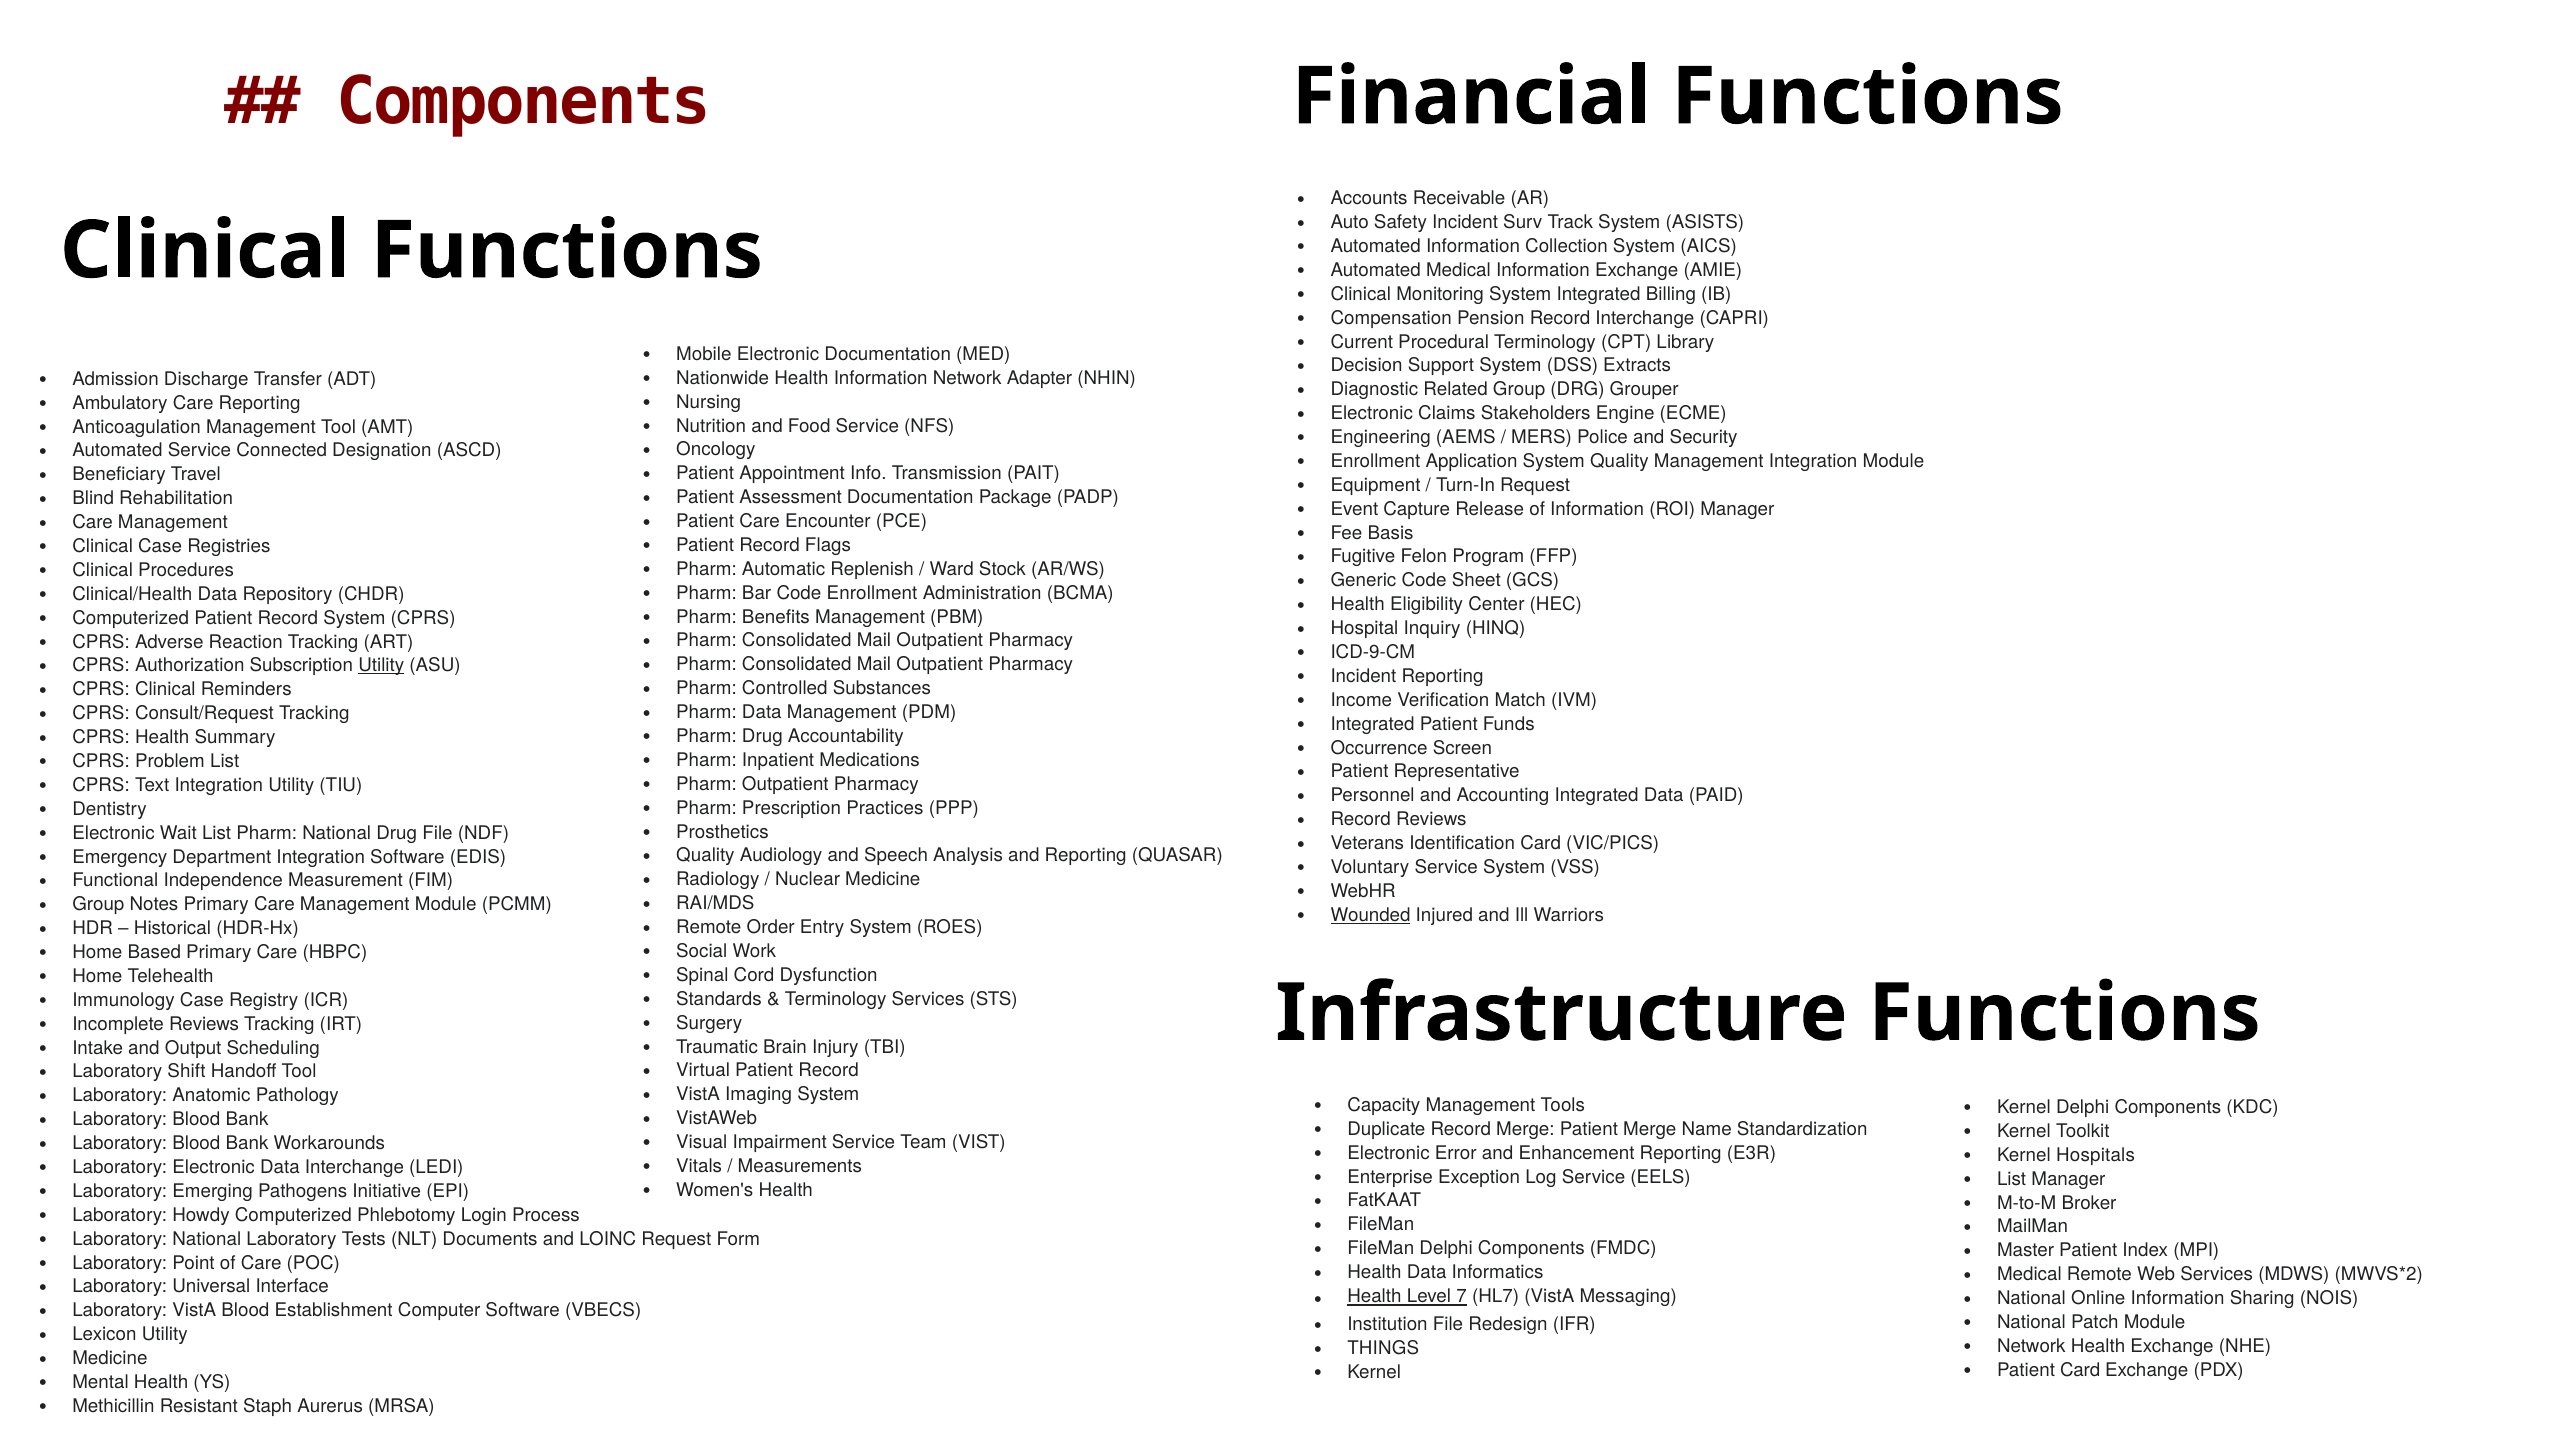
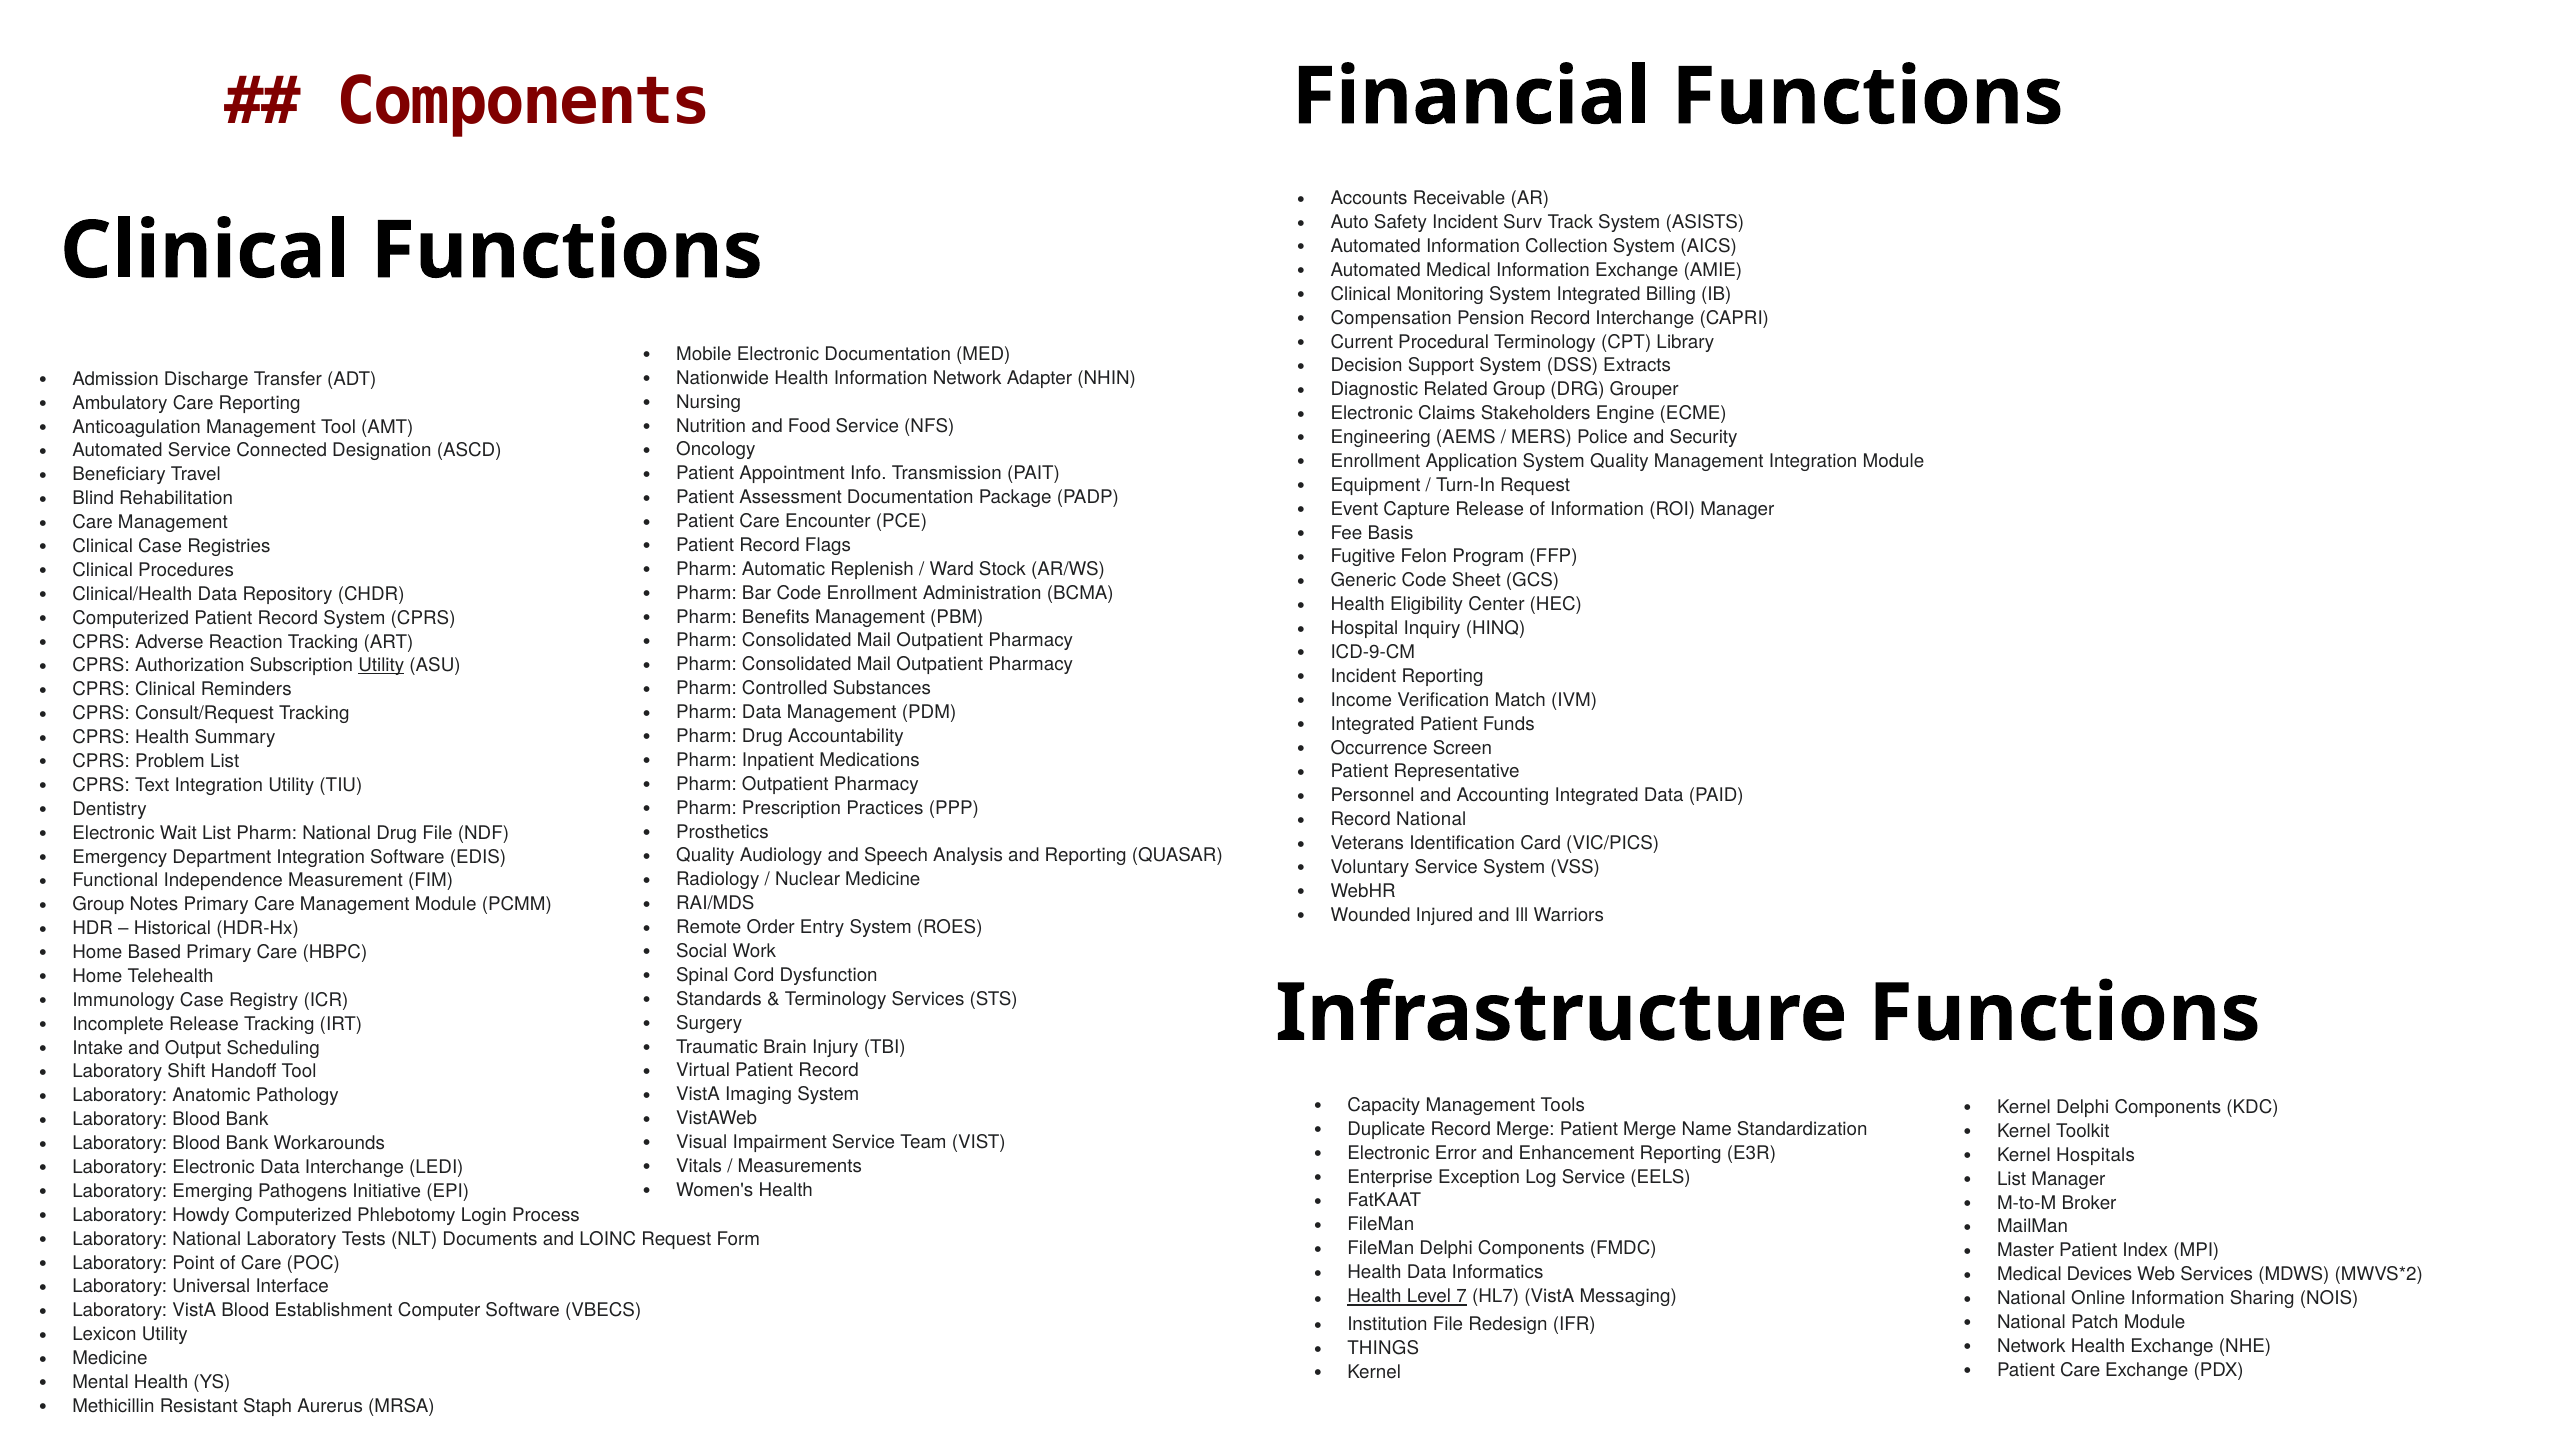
Record Reviews: Reviews -> National
Wounded underline: present -> none
Incomplete Reviews: Reviews -> Release
Medical Remote: Remote -> Devices
Card at (2080, 1370): Card -> Care
